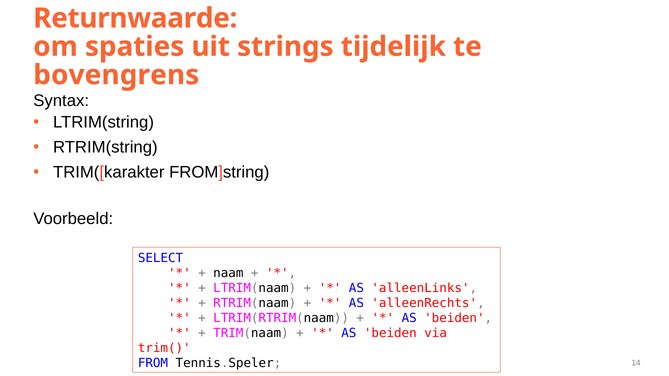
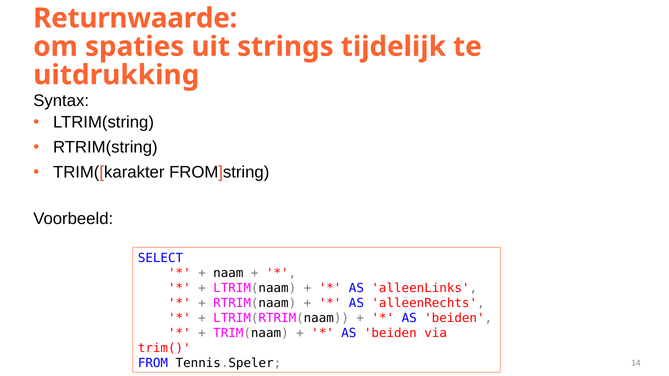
bovengrens: bovengrens -> uitdrukking
